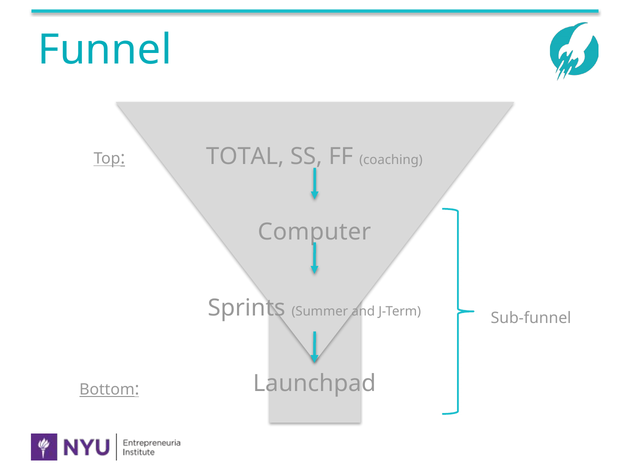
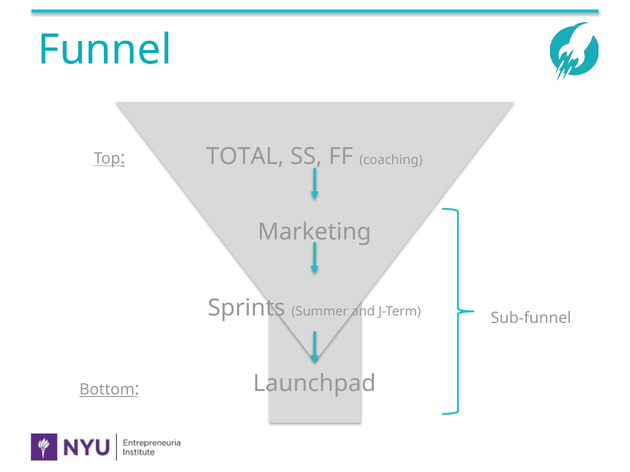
Computer: Computer -> Marketing
